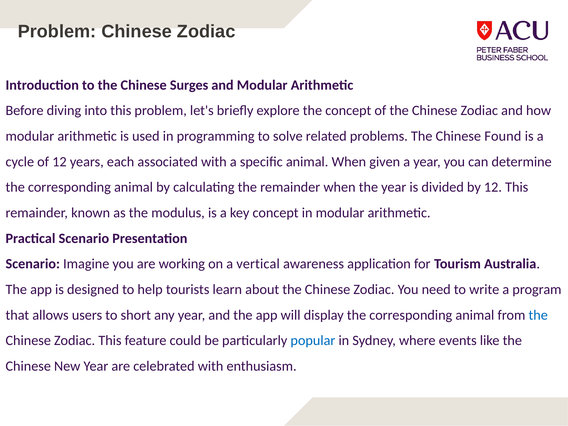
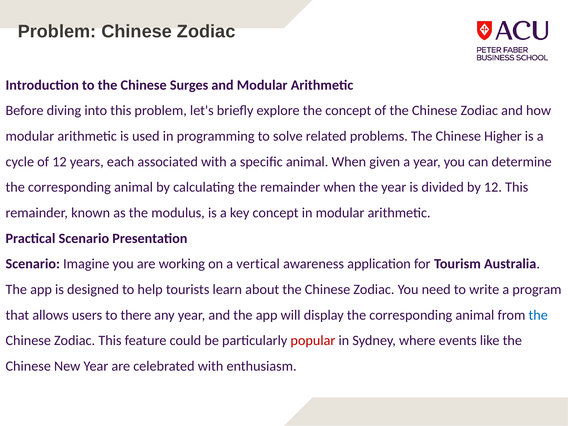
Found: Found -> Higher
short: short -> there
popular colour: blue -> red
